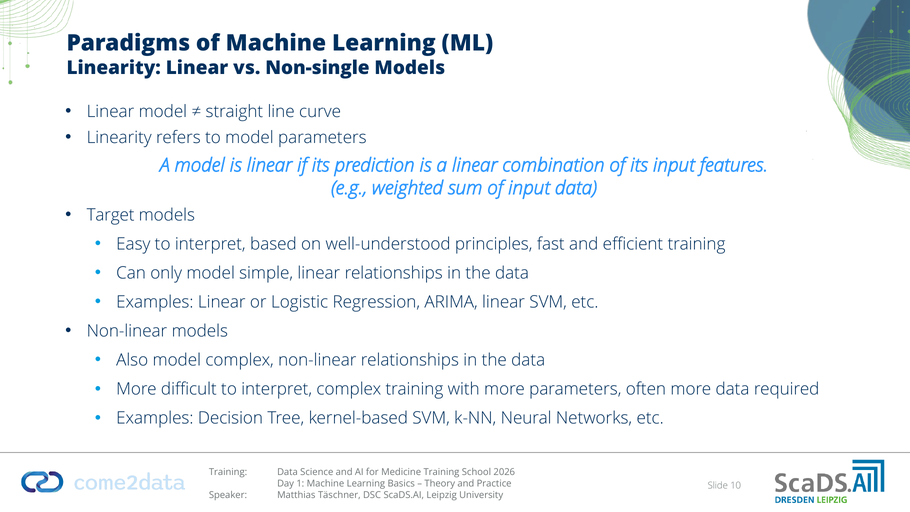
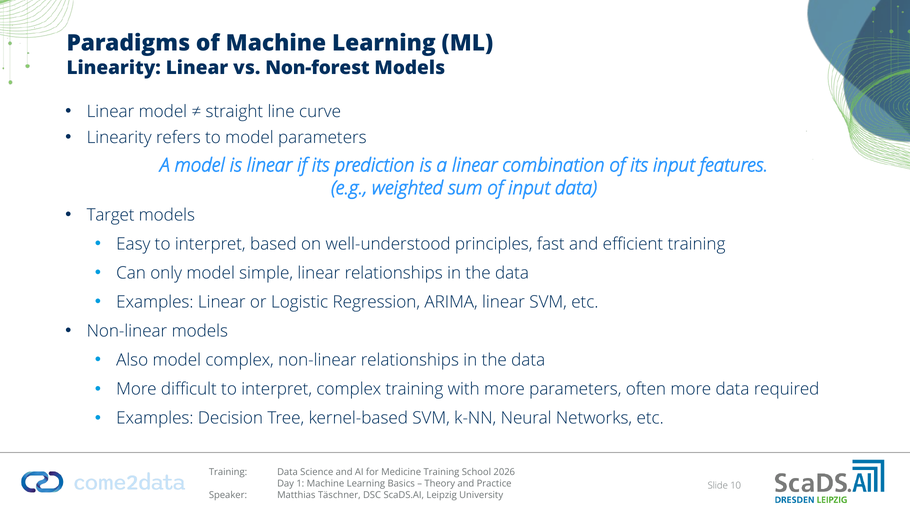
Non-single: Non-single -> Non-forest
